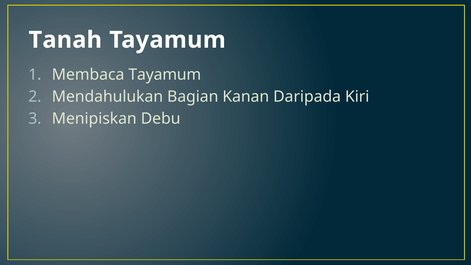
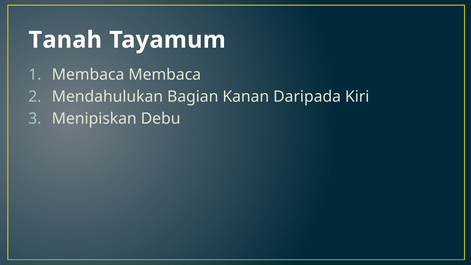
Membaca Tayamum: Tayamum -> Membaca
